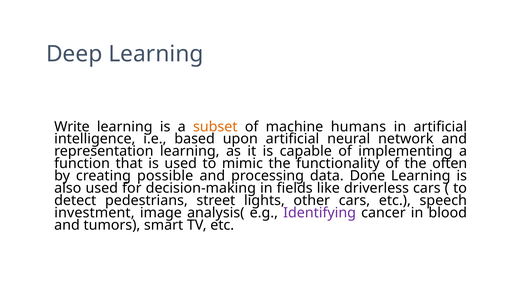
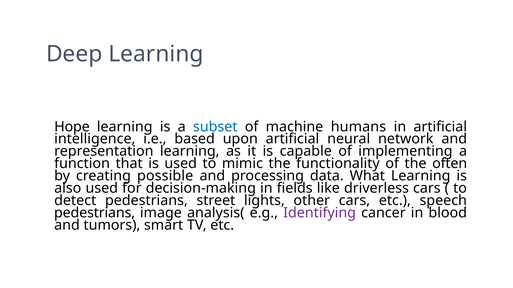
Write: Write -> Hope
subset colour: orange -> blue
Done: Done -> What
investment at (94, 213): investment -> pedestrians
